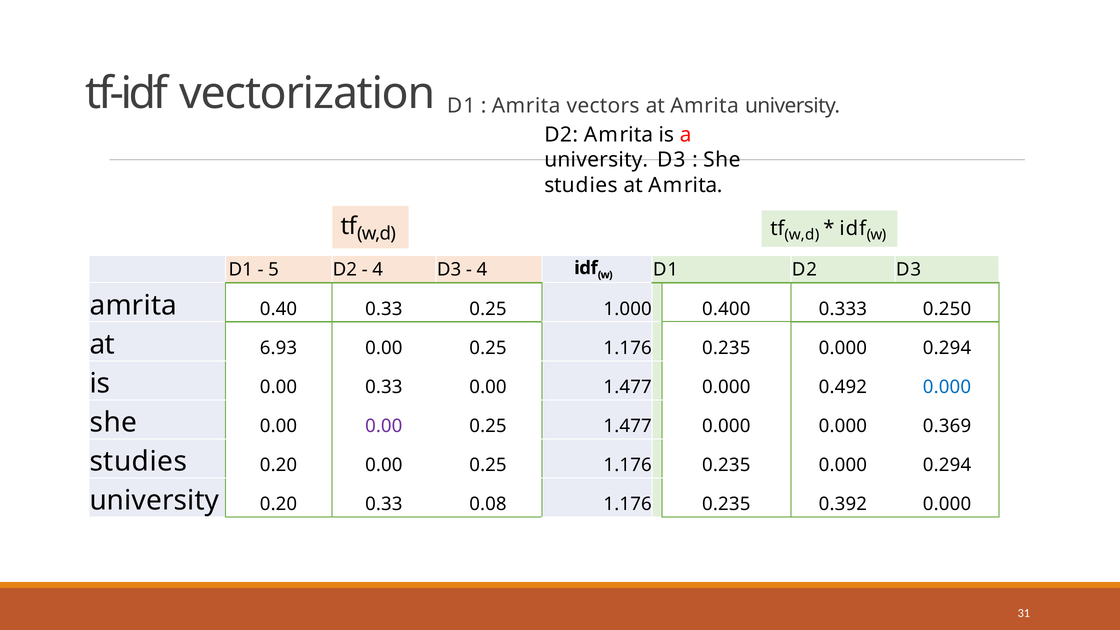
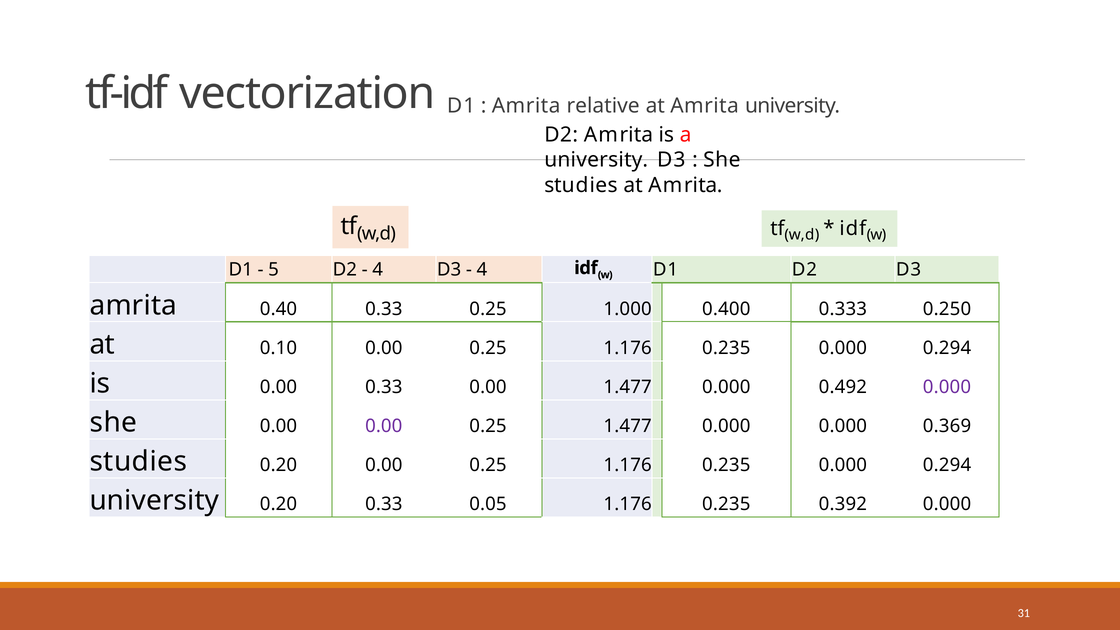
vectors: vectors -> relative
6.93: 6.93 -> 0.10
0.000 at (947, 387) colour: blue -> purple
0.08: 0.08 -> 0.05
